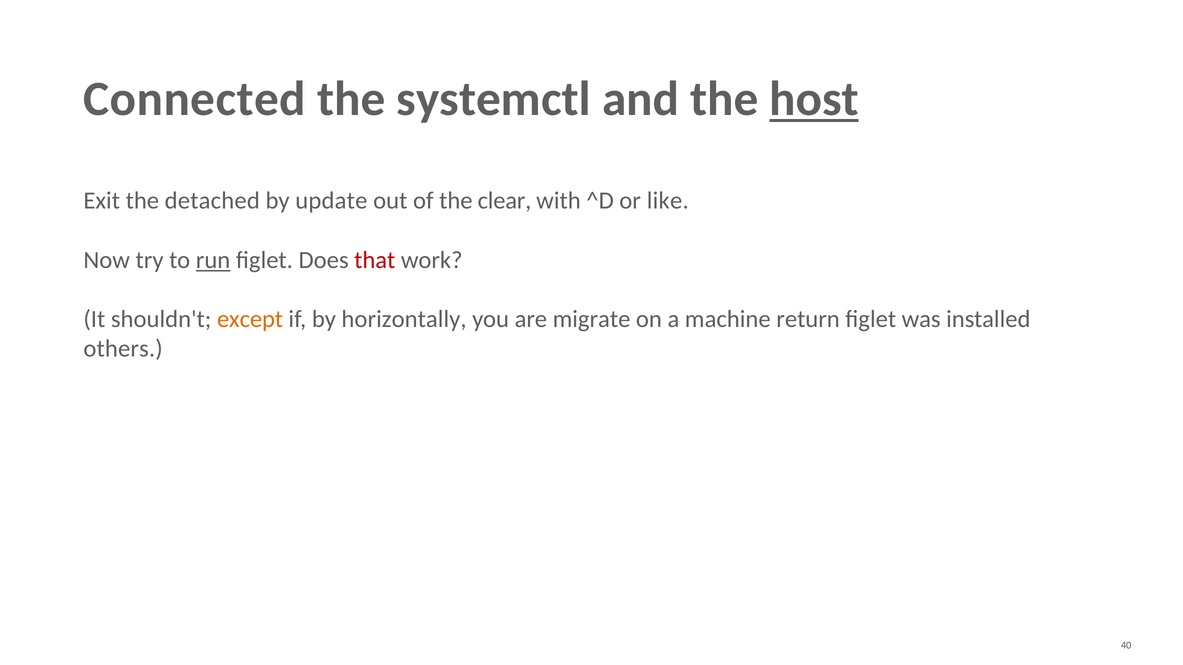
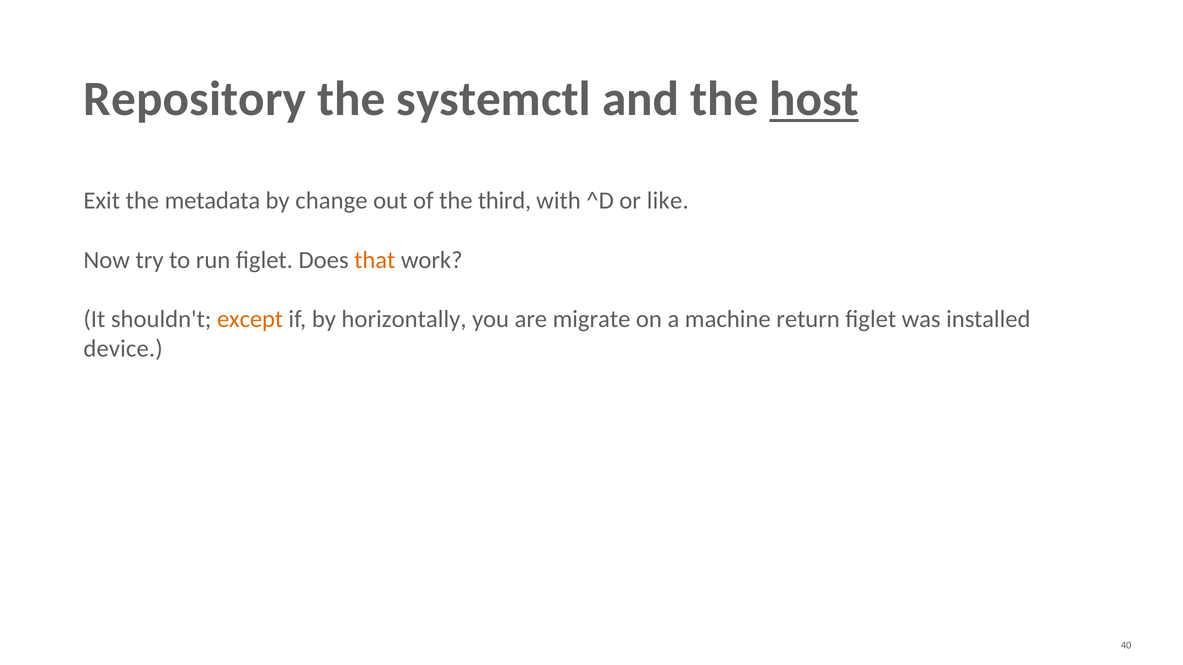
Connected: Connected -> Repository
detached: detached -> metadata
update: update -> change
clear: clear -> third
run underline: present -> none
that colour: red -> orange
others: others -> device
